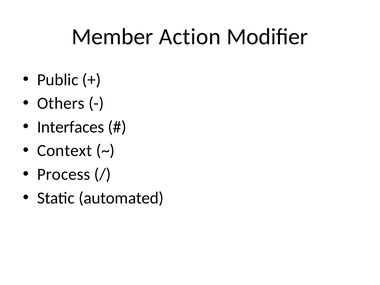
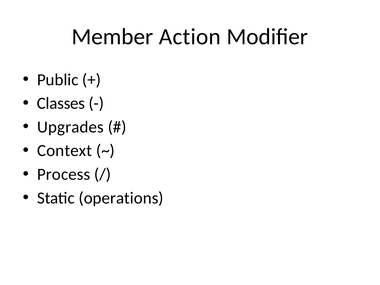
Others: Others -> Classes
Interfaces: Interfaces -> Upgrades
automated: automated -> operations
